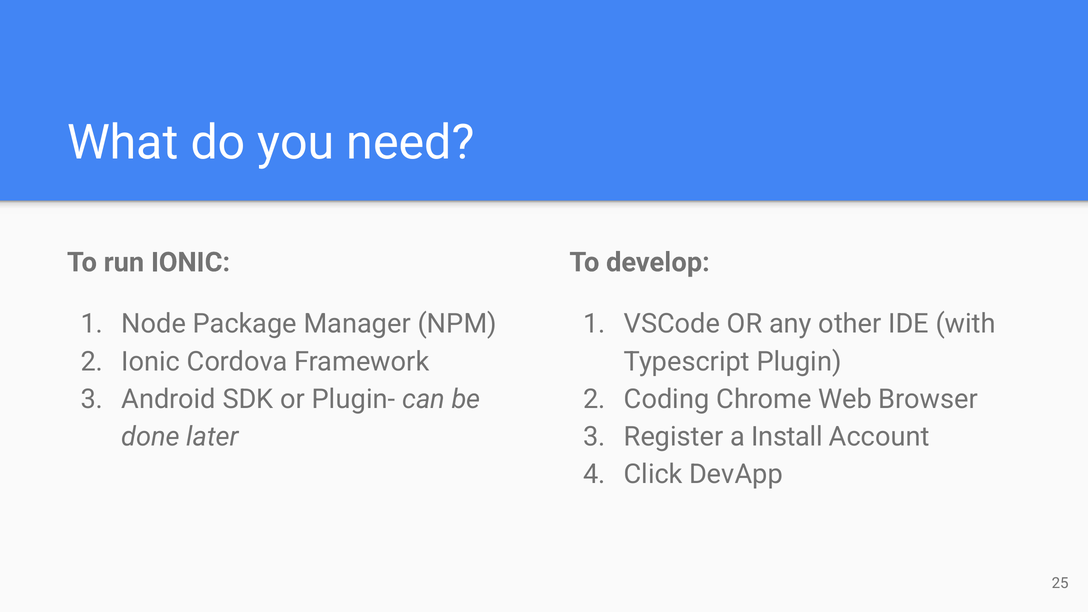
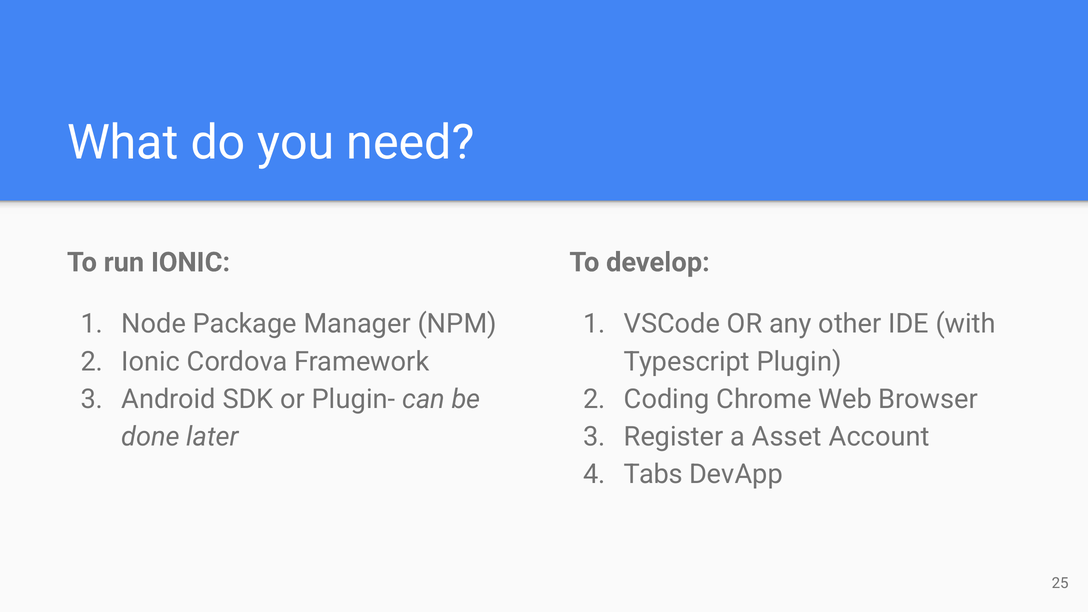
Install: Install -> Asset
Click: Click -> Tabs
